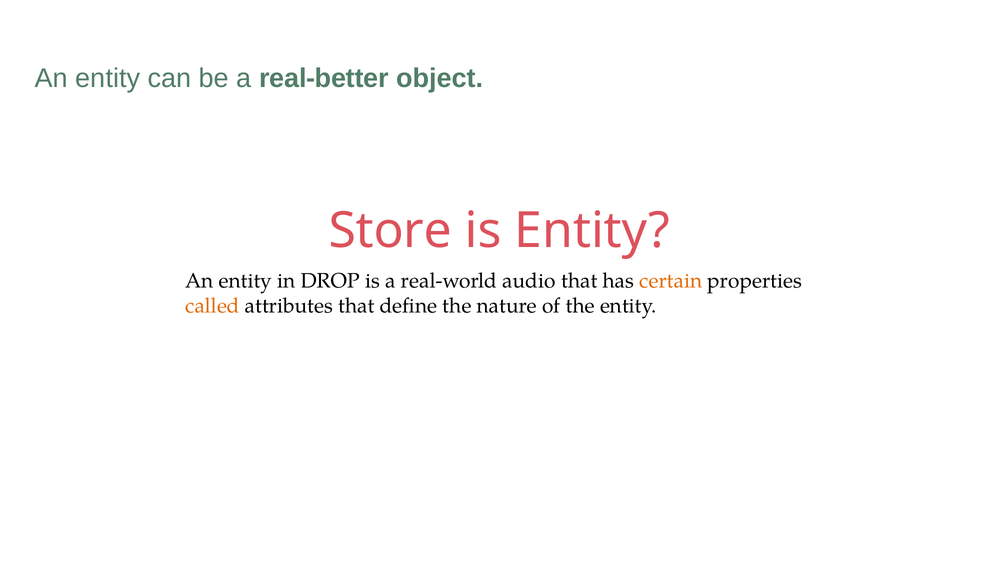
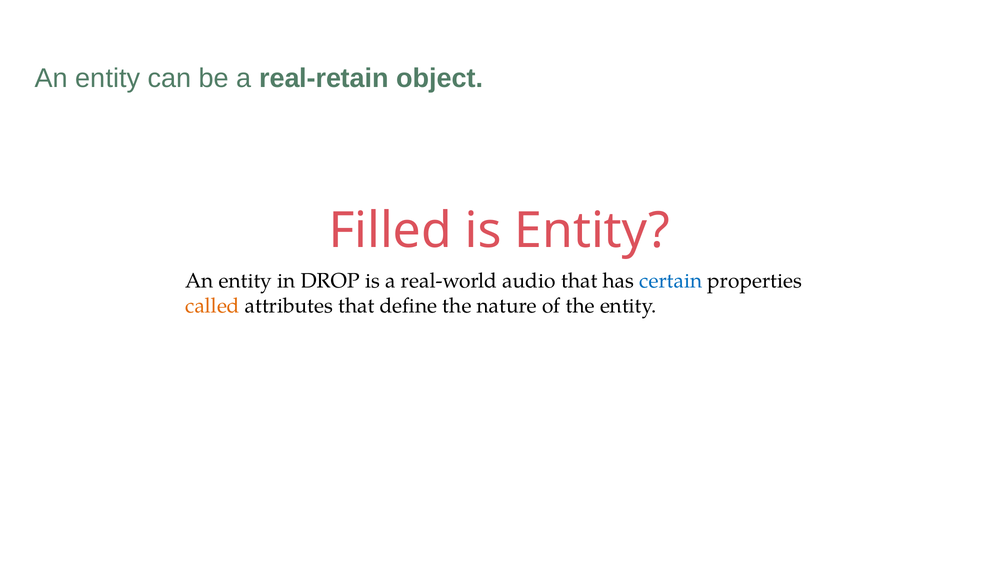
real-better: real-better -> real-retain
Store: Store -> Filled
certain colour: orange -> blue
